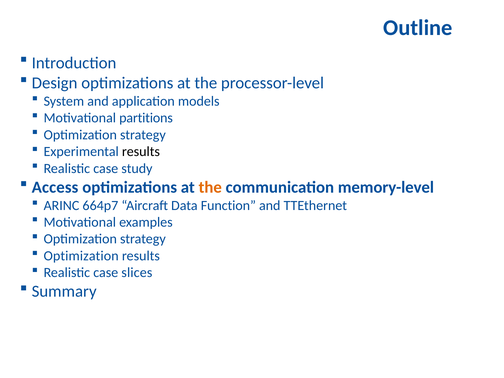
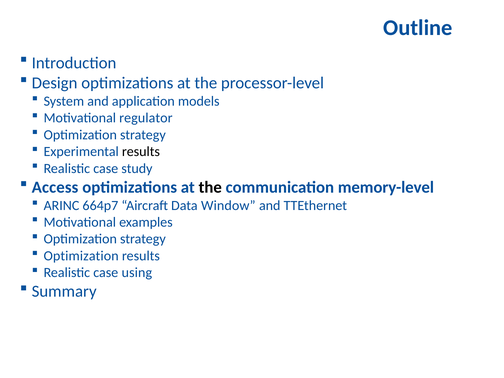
partitions: partitions -> regulator
the at (210, 187) colour: orange -> black
Function: Function -> Window
slices: slices -> using
